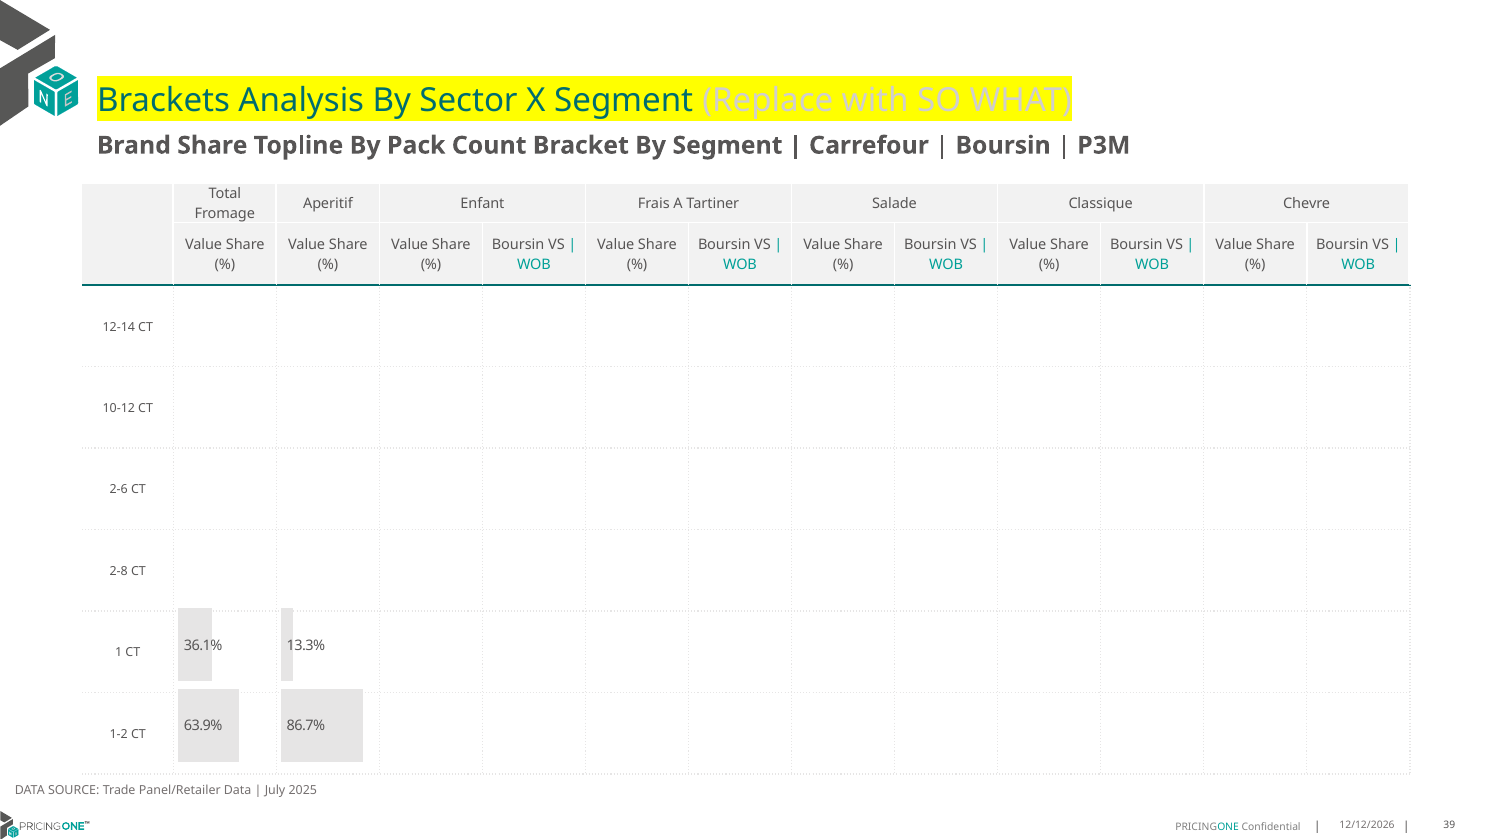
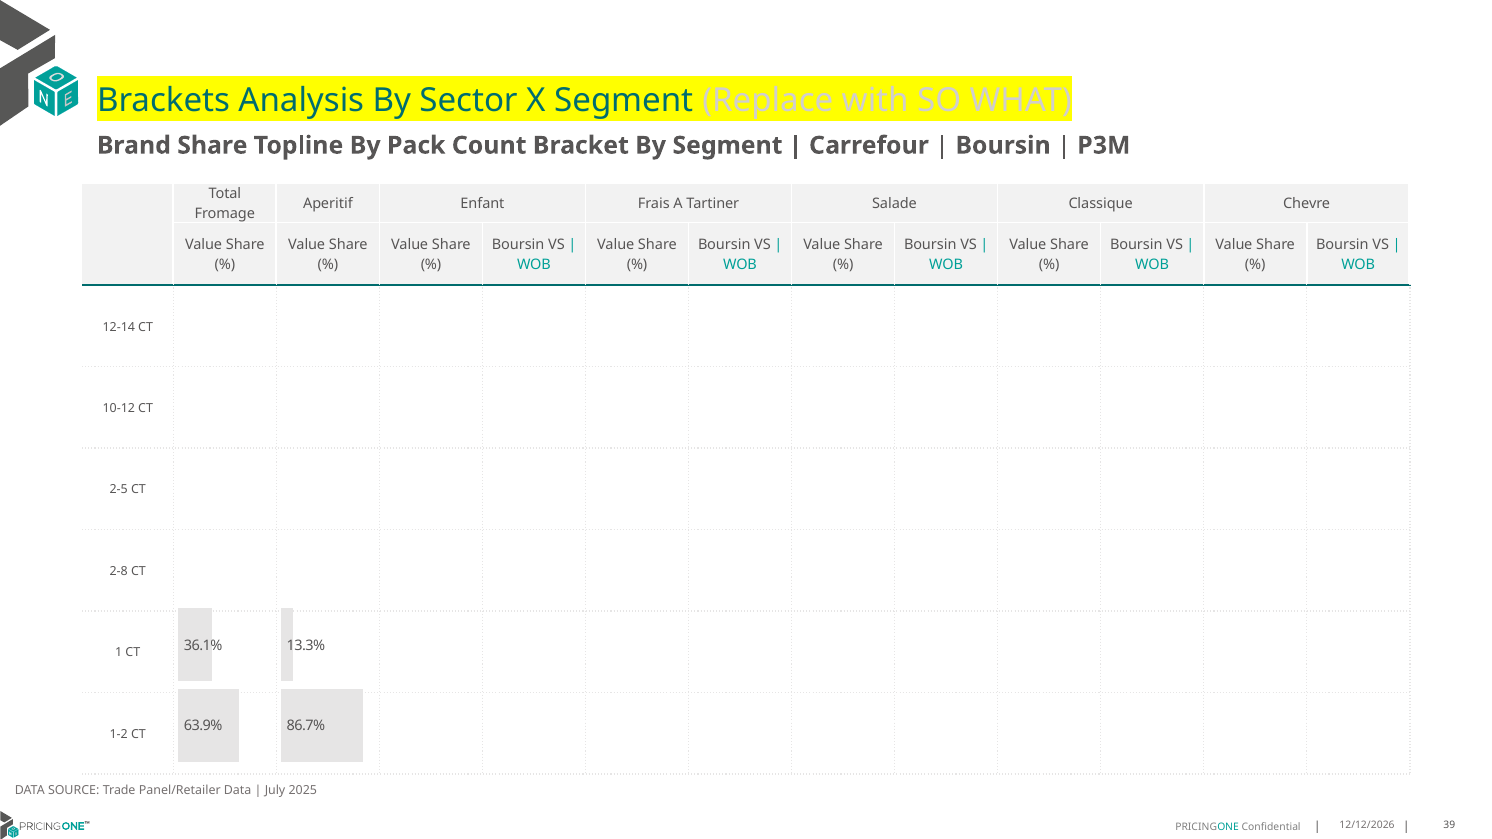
2-6: 2-6 -> 2-5
